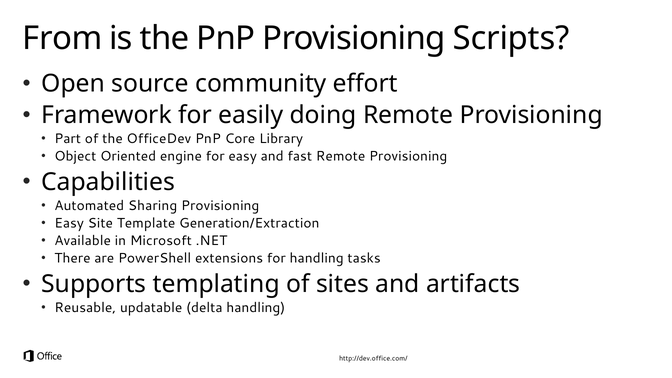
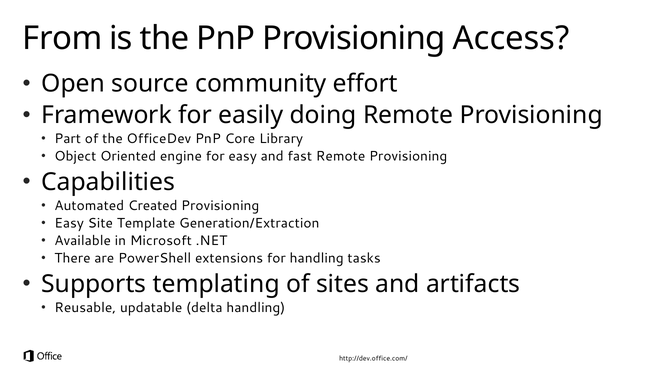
Scripts: Scripts -> Access
Sharing: Sharing -> Created
